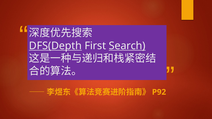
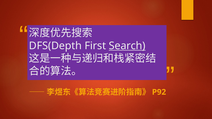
DFS(Depth underline: present -> none
